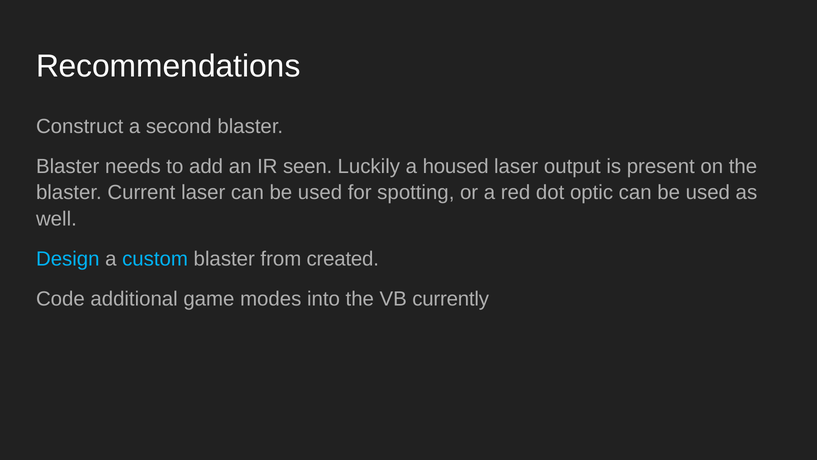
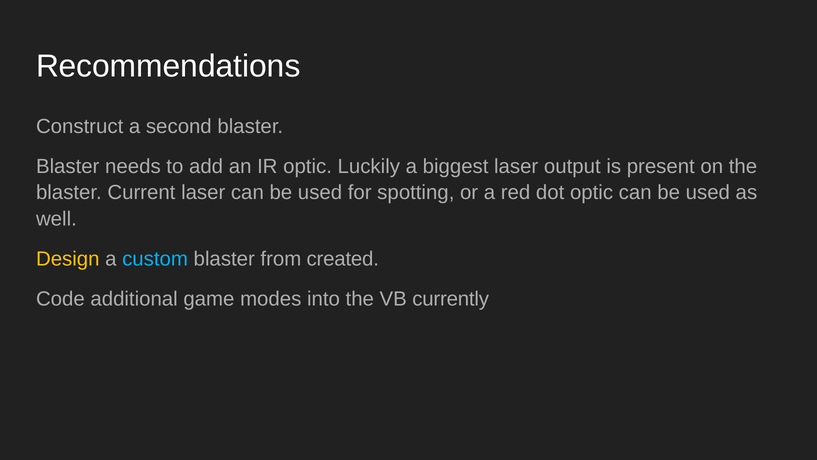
IR seen: seen -> optic
housed: housed -> biggest
Design colour: light blue -> yellow
